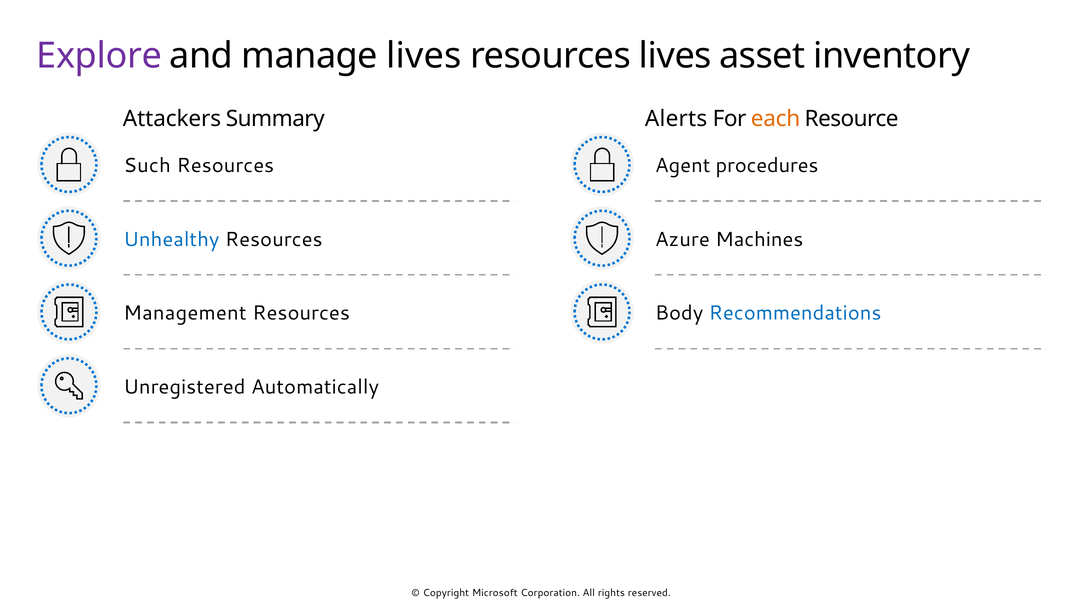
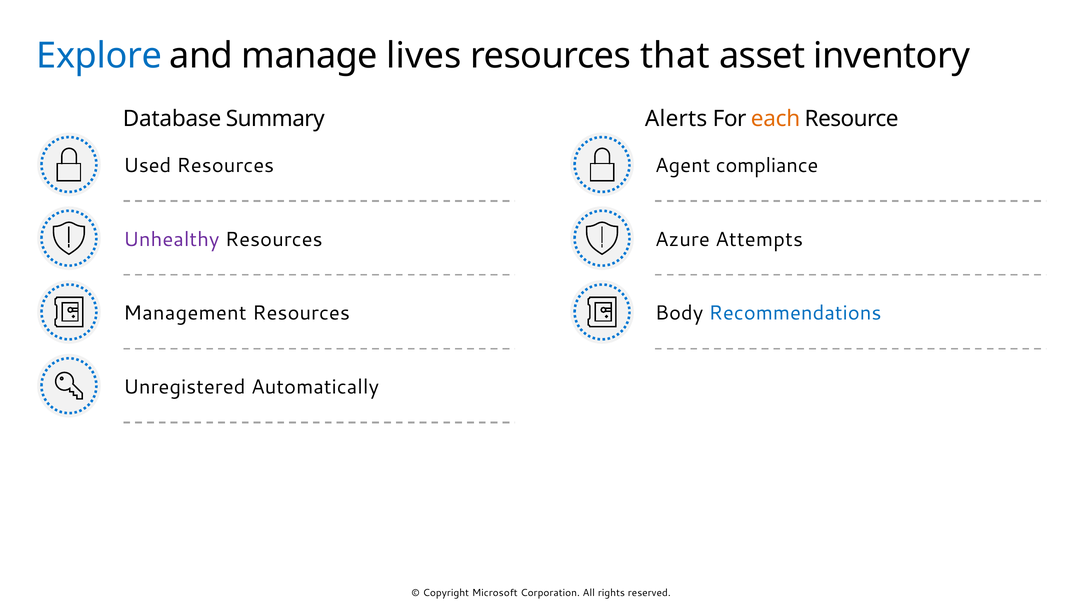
Explore colour: purple -> blue
resources lives: lives -> that
Attackers: Attackers -> Database
Such: Such -> Used
procedures: procedures -> compliance
Unhealthy colour: blue -> purple
Machines: Machines -> Attempts
